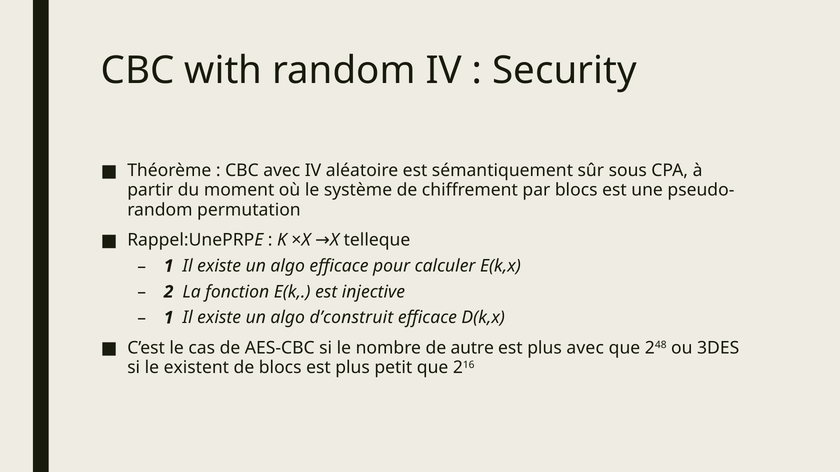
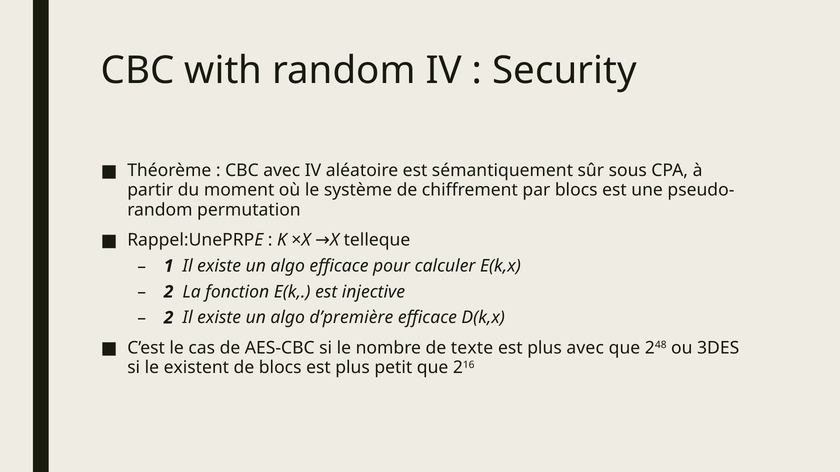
1 at (169, 318): 1 -> 2
d’construit: d’construit -> d’première
autre: autre -> texte
